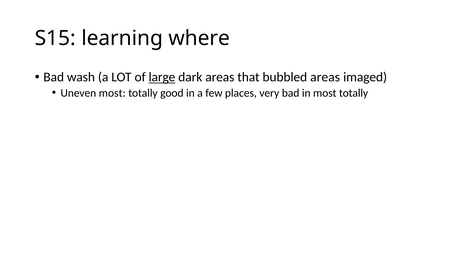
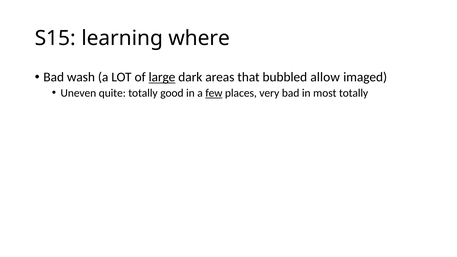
bubbled areas: areas -> allow
Uneven most: most -> quite
few underline: none -> present
